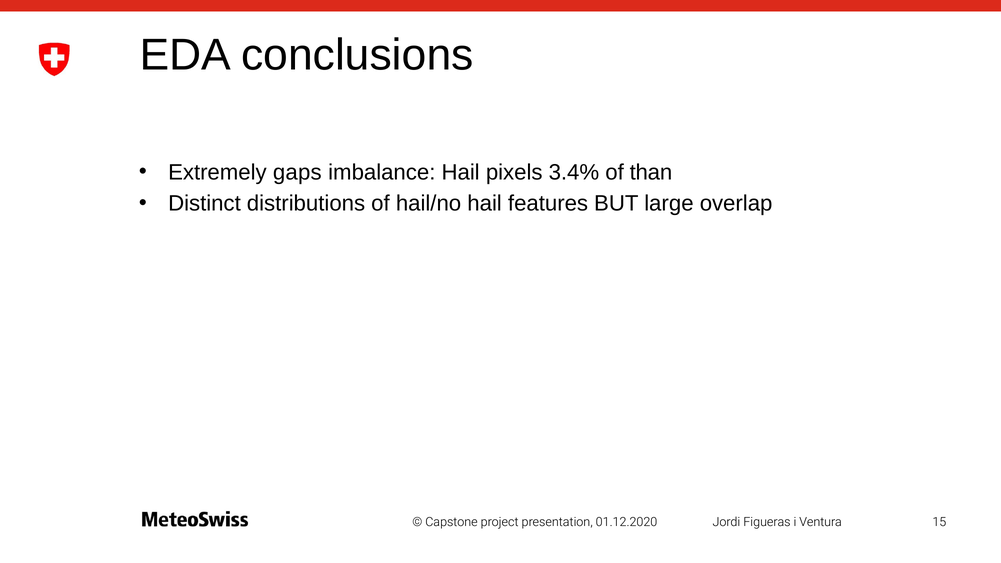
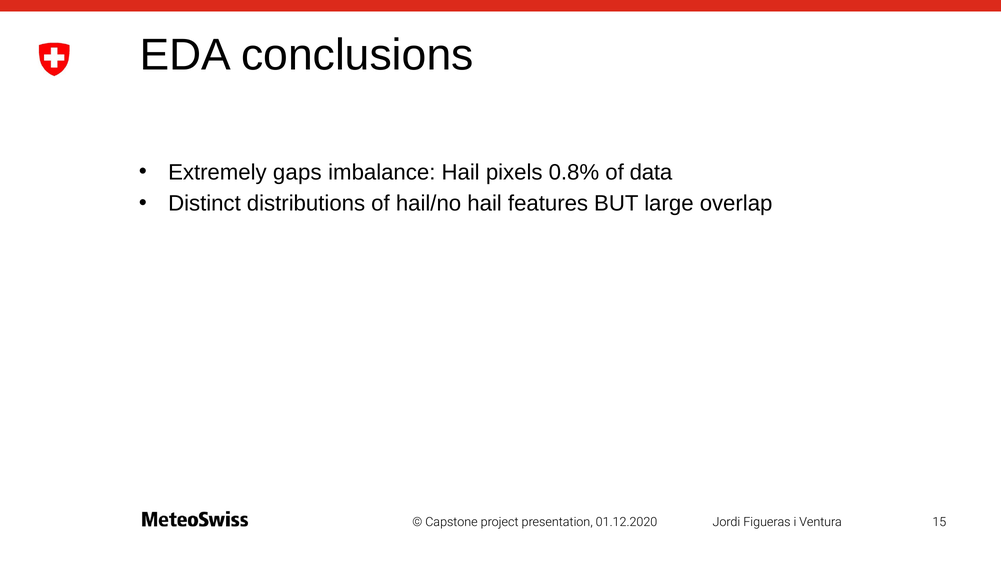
3.4%: 3.4% -> 0.8%
than: than -> data
